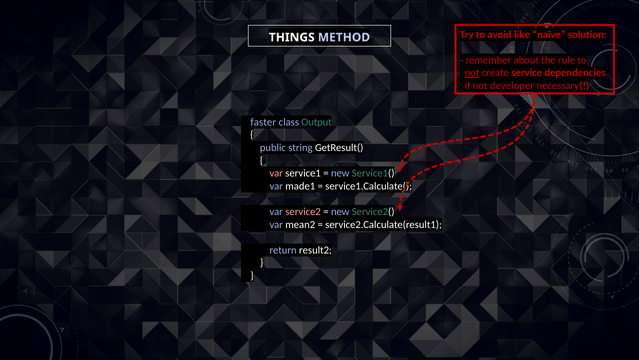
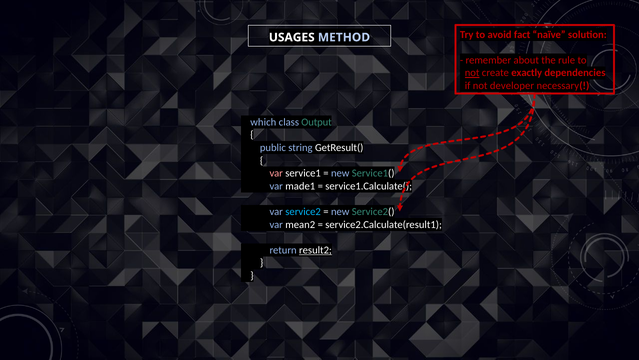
THINGS: THINGS -> USAGES
like: like -> fact
service: service -> exactly
faster: faster -> which
service2 colour: pink -> light blue
result2 underline: none -> present
